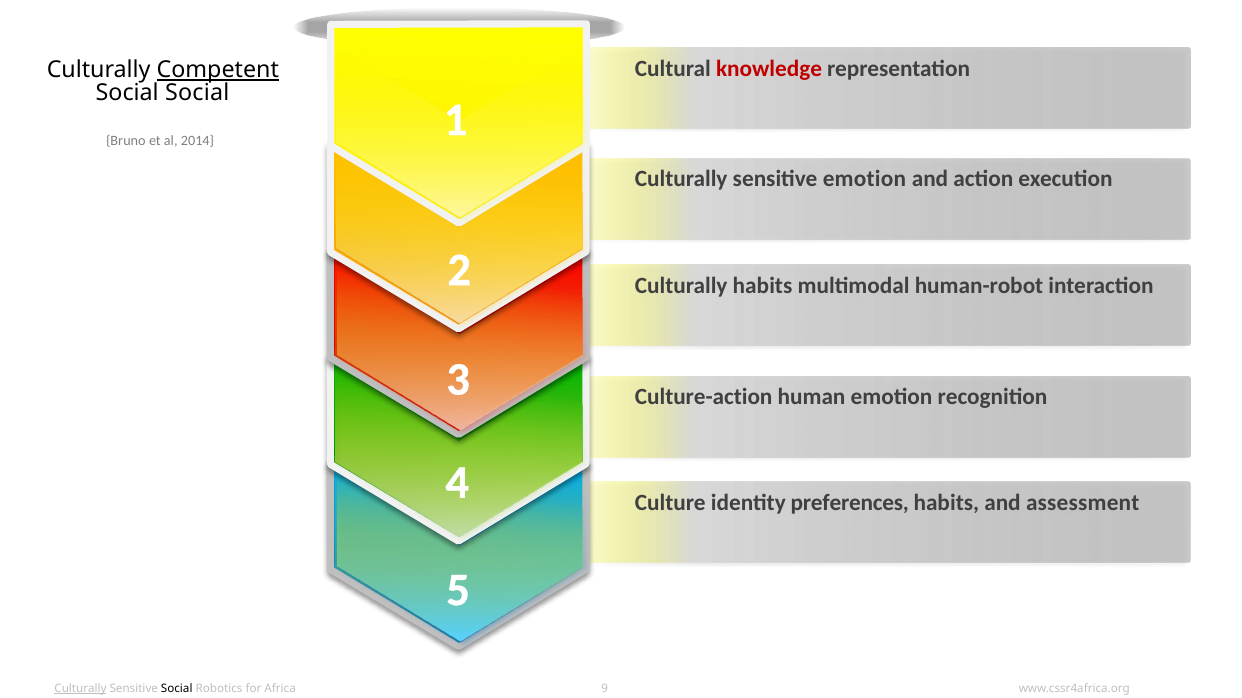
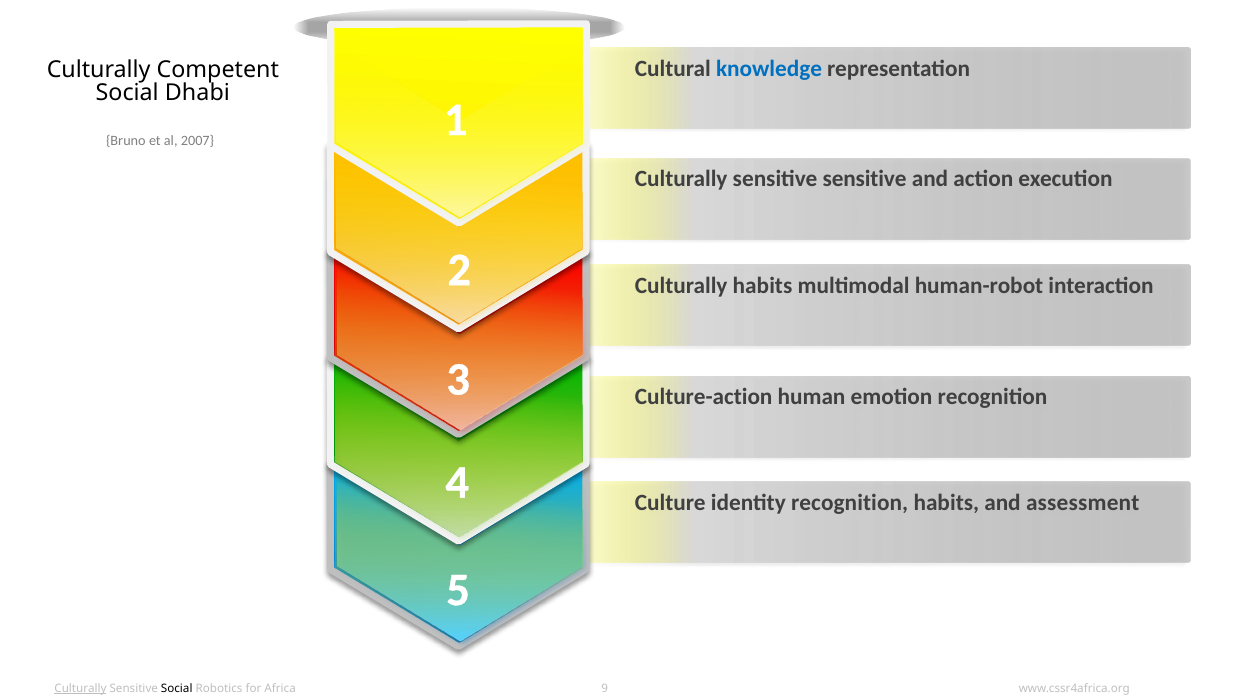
knowledge colour: red -> blue
Competent underline: present -> none
Social Social: Social -> Dhabi
2014: 2014 -> 2007
sensitive emotion: emotion -> sensitive
identity preferences: preferences -> recognition
